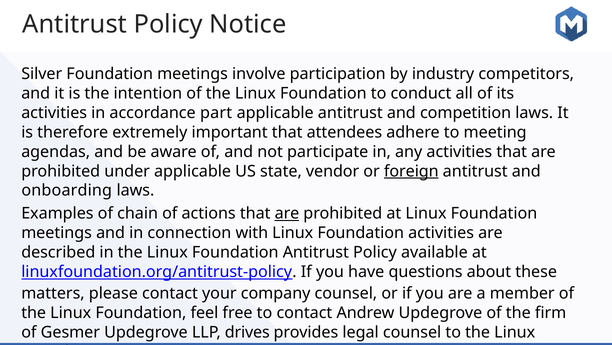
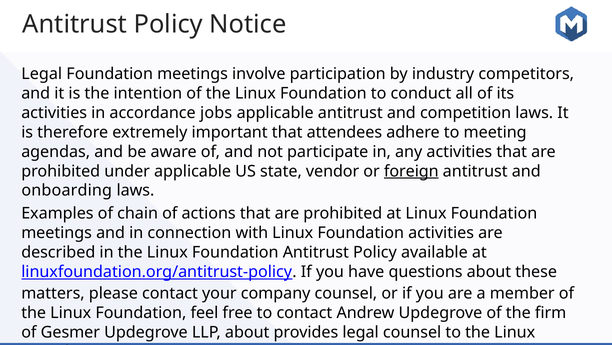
Silver at (42, 74): Silver -> Legal
part: part -> jobs
are at (287, 213) underline: present -> none
LLP drives: drives -> about
